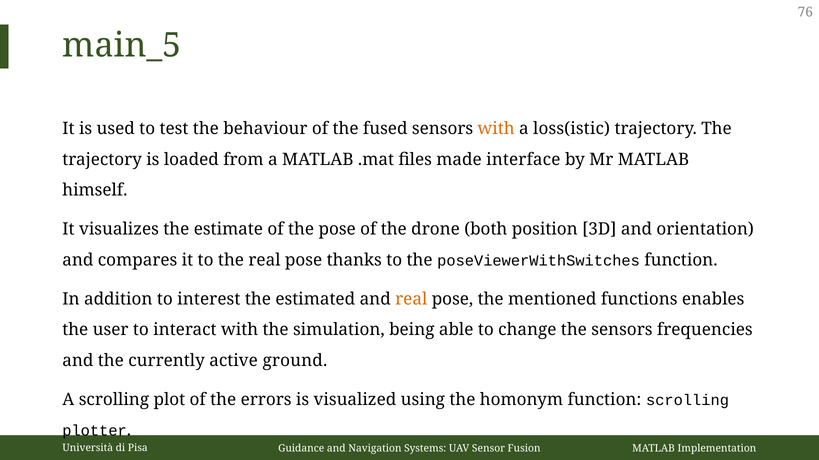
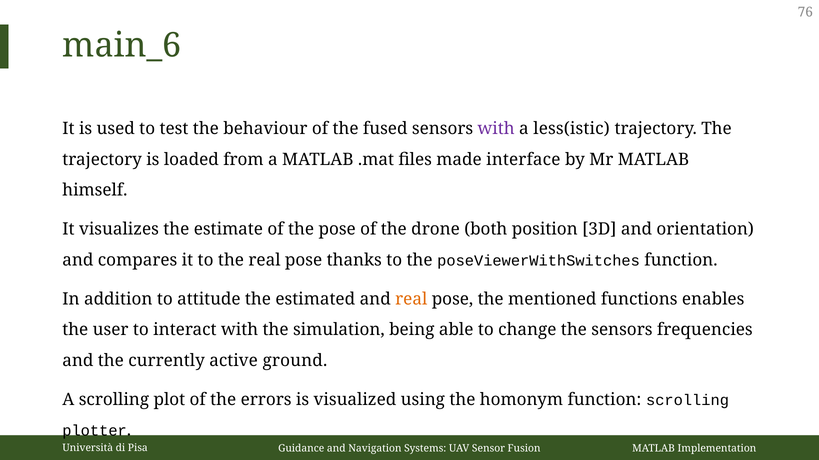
main_5: main_5 -> main_6
with at (496, 129) colour: orange -> purple
loss(istic: loss(istic -> less(istic
interest: interest -> attitude
